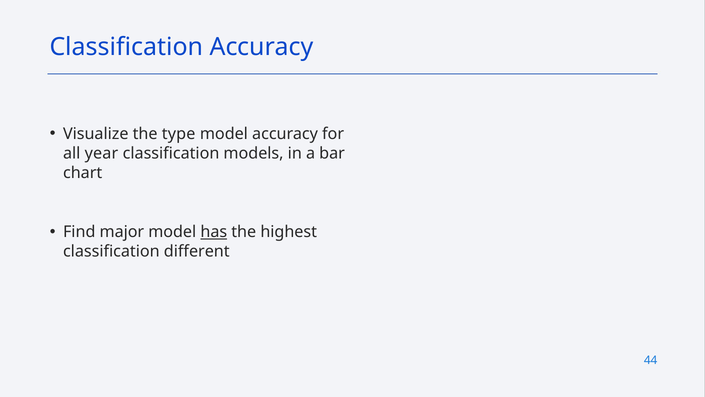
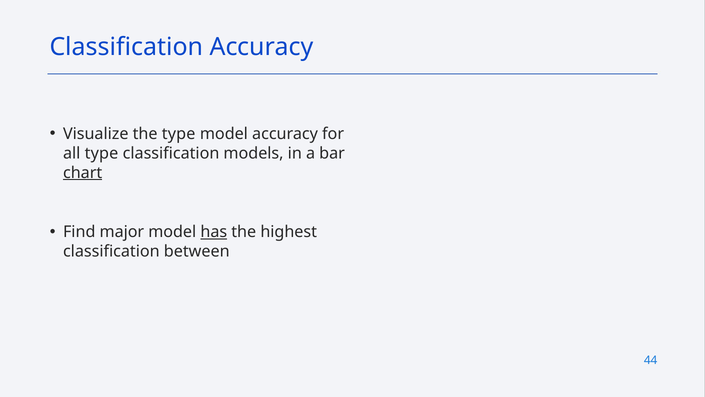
all year: year -> type
chart underline: none -> present
different: different -> between
